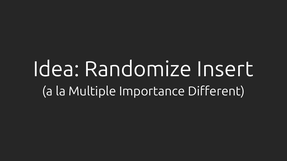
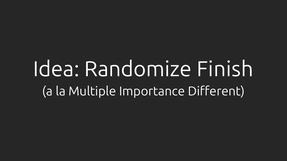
Insert: Insert -> Finish
